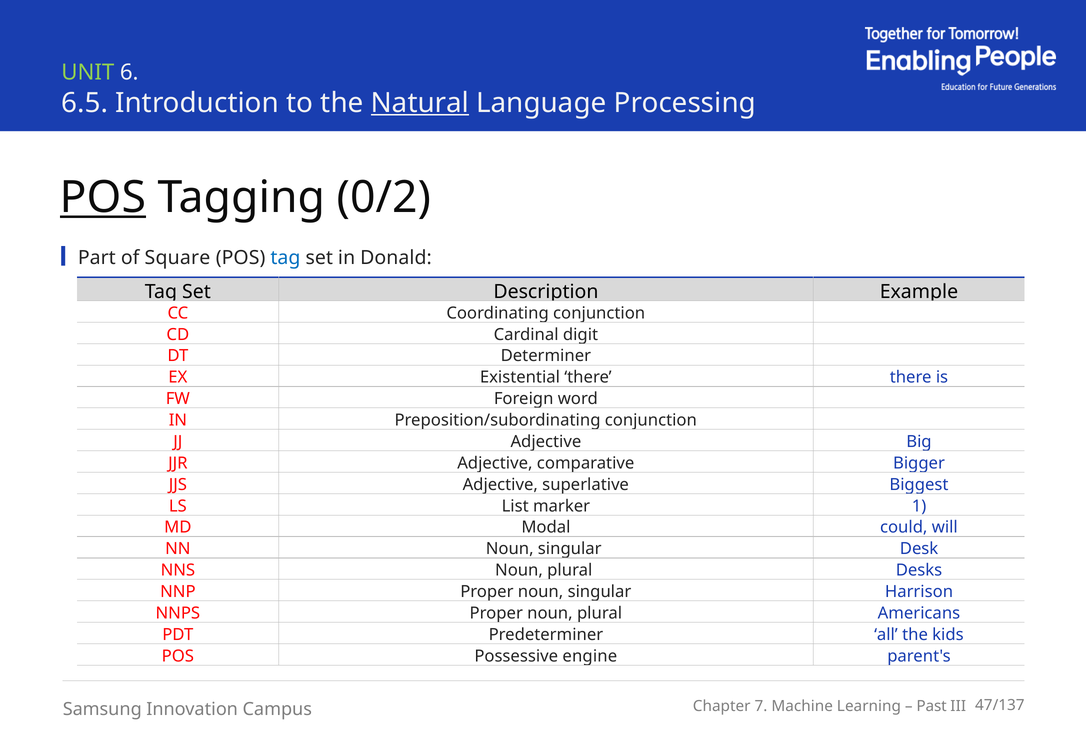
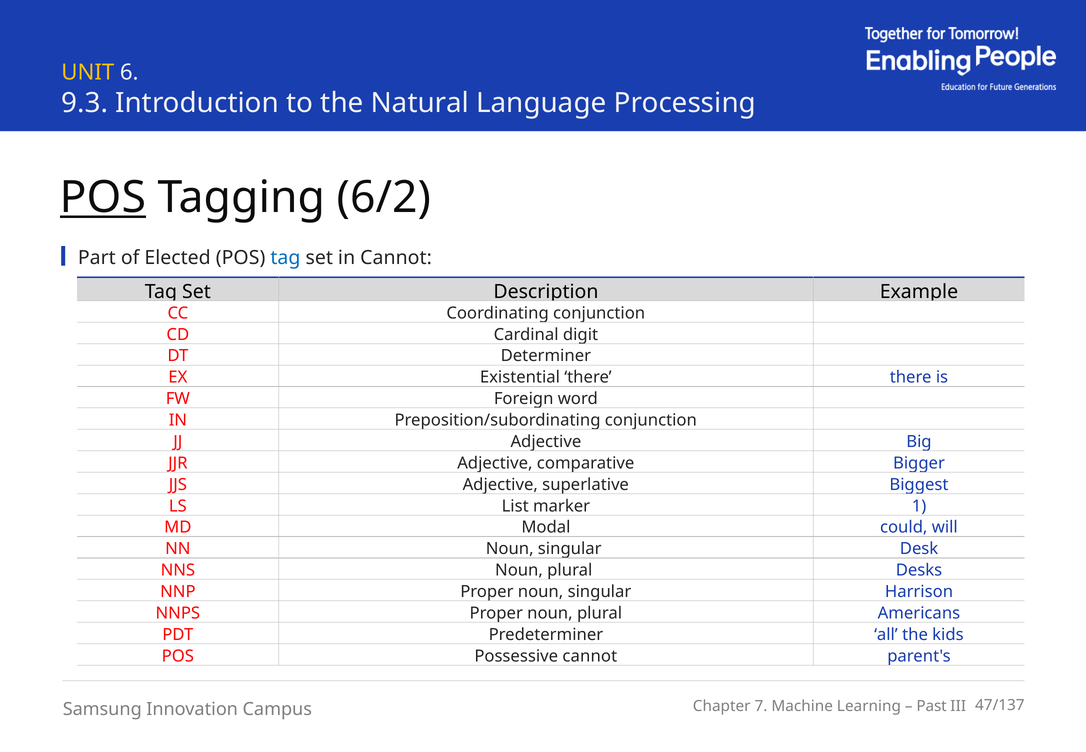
UNIT colour: light green -> yellow
6.5: 6.5 -> 9.3
Natural underline: present -> none
0/2: 0/2 -> 6/2
Square: Square -> Elected
in Donald: Donald -> Cannot
Possessive engine: engine -> cannot
